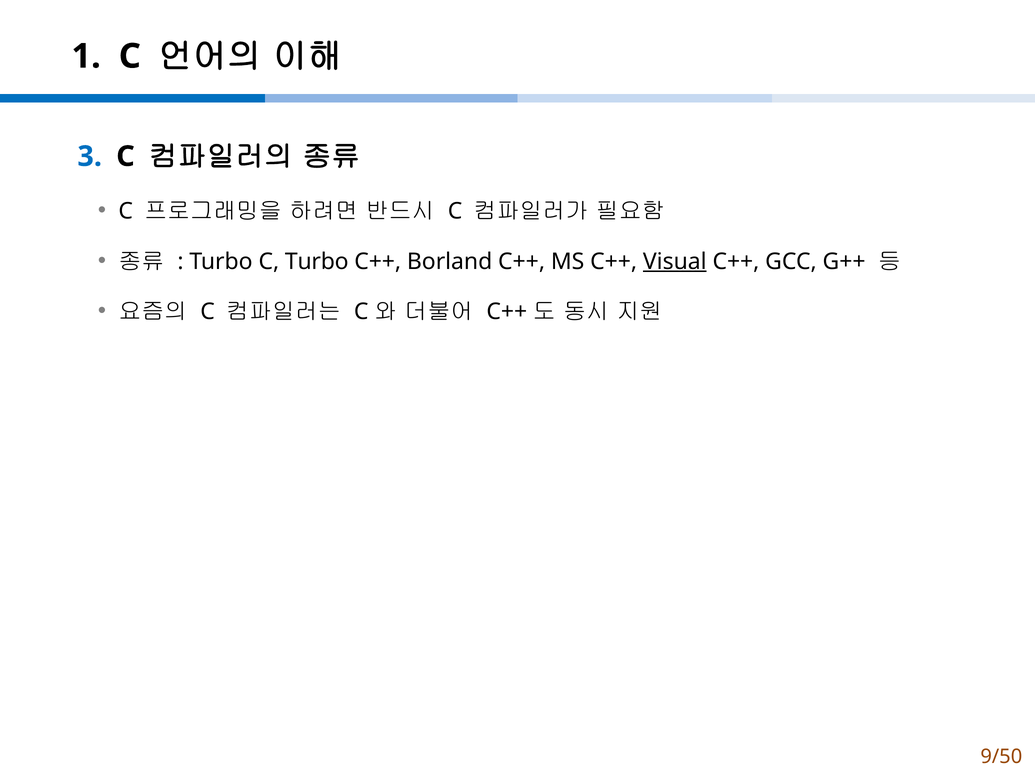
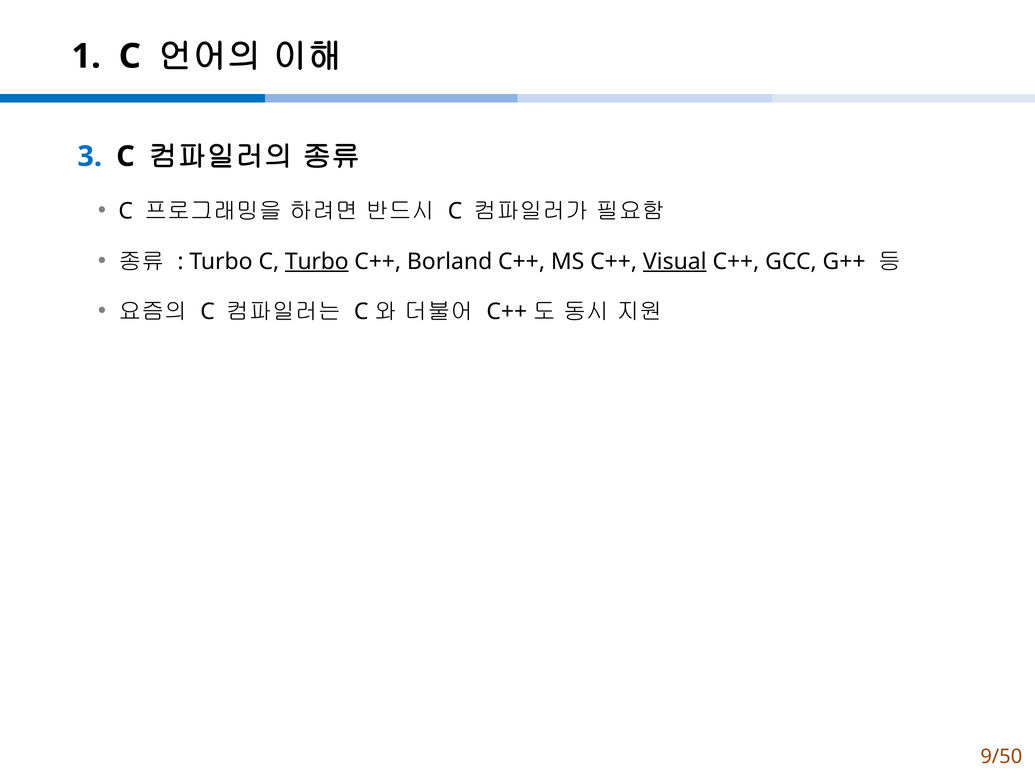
Turbo at (317, 262) underline: none -> present
